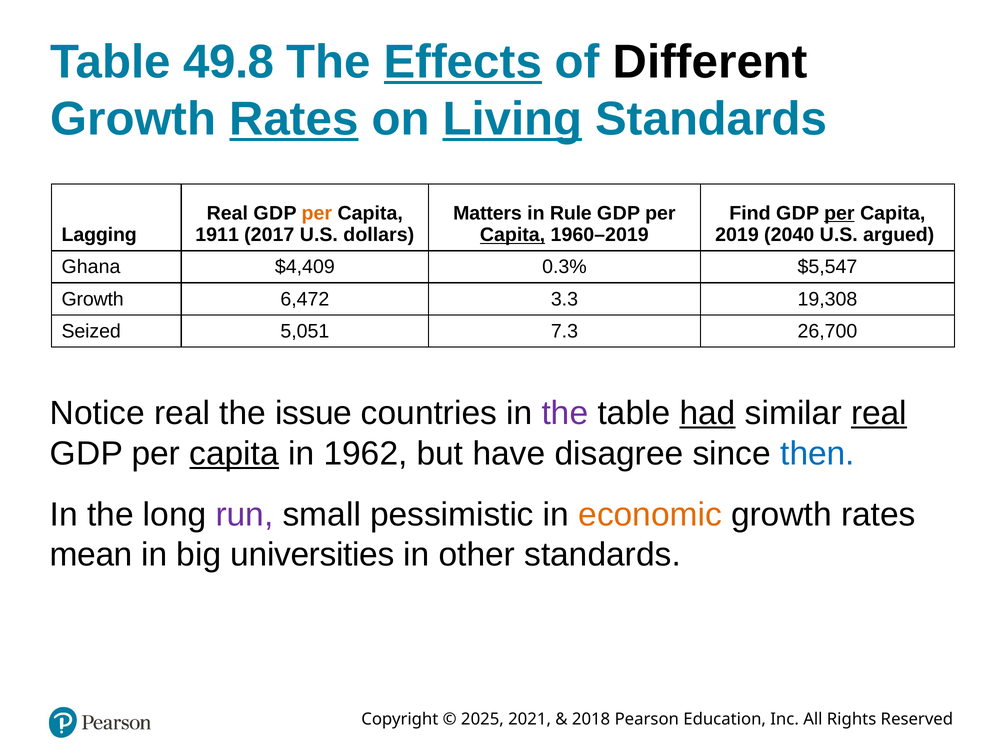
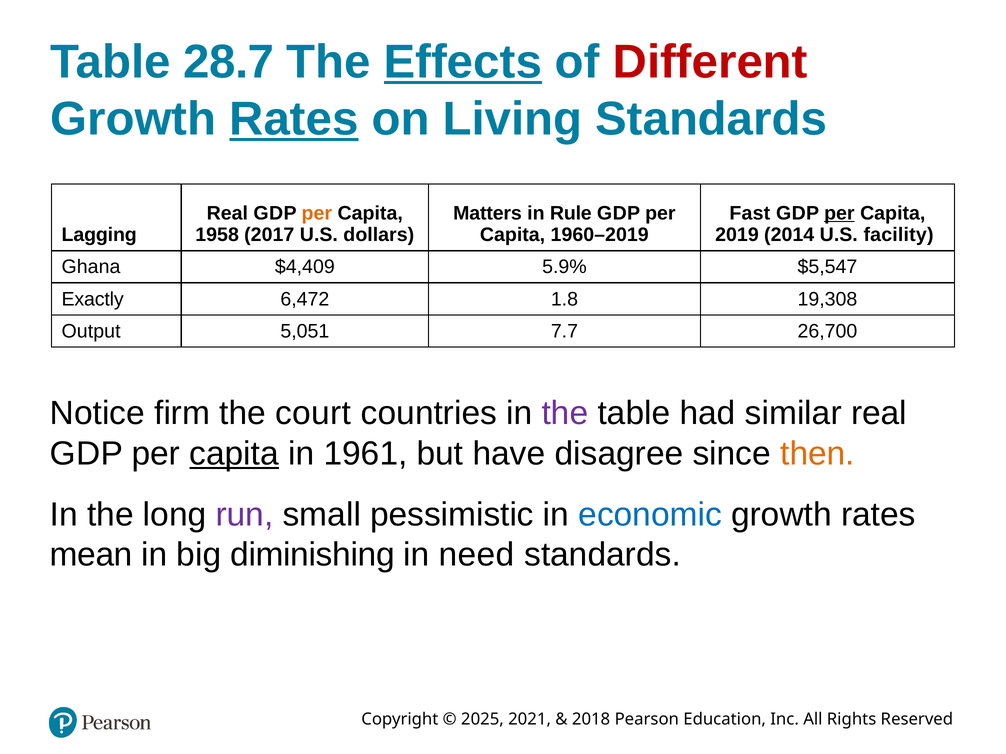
49.8: 49.8 -> 28.7
Different colour: black -> red
Living underline: present -> none
Find: Find -> Fast
1911: 1911 -> 1958
Capita at (513, 235) underline: present -> none
2040: 2040 -> 2014
argued: argued -> facility
0.3%: 0.3% -> 5.9%
Growth at (93, 299): Growth -> Exactly
3.3: 3.3 -> 1.8
Seized: Seized -> Output
7.3: 7.3 -> 7.7
Notice real: real -> firm
issue: issue -> court
had underline: present -> none
real at (879, 414) underline: present -> none
1962: 1962 -> 1961
then colour: blue -> orange
economic colour: orange -> blue
universities: universities -> diminishing
other: other -> need
